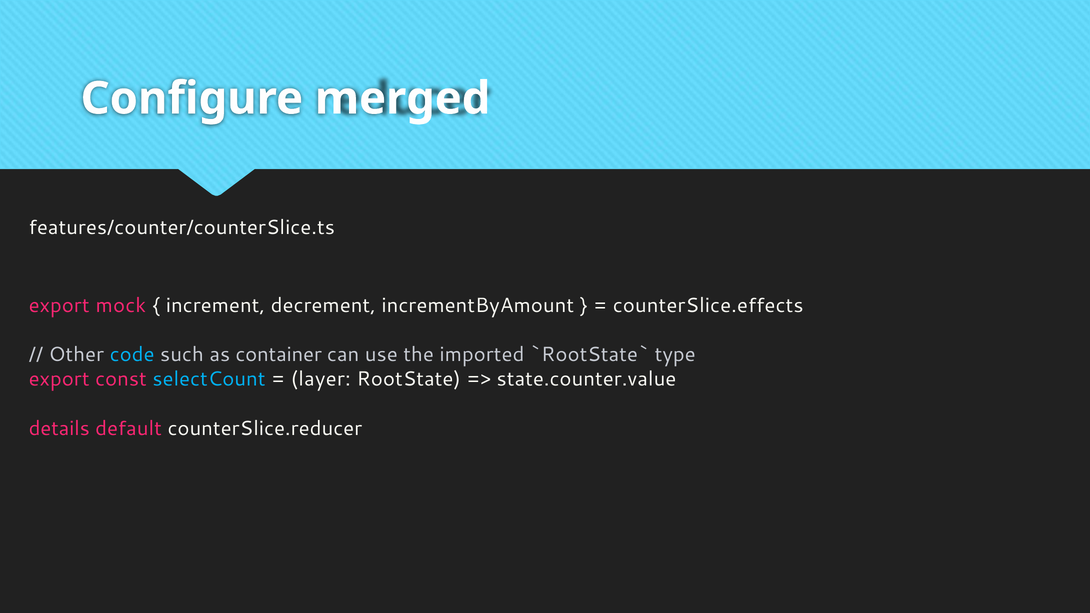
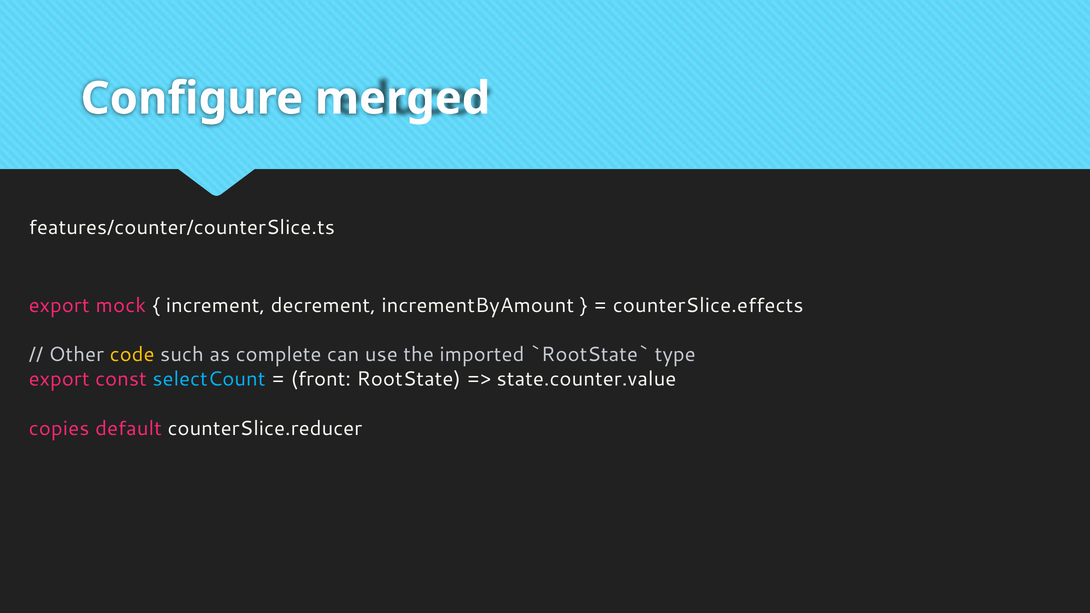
code colour: light blue -> yellow
container: container -> complete
layer: layer -> front
details: details -> copies
